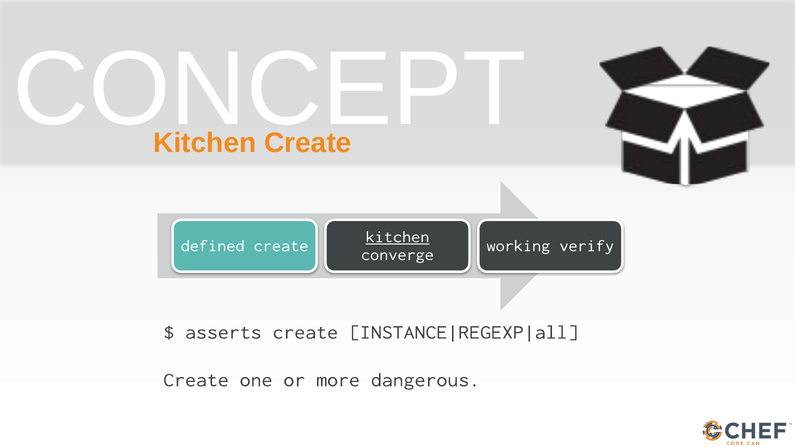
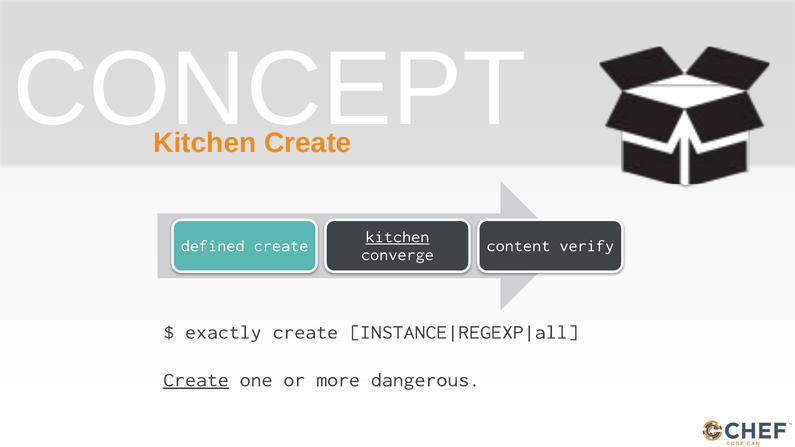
working: working -> content
asserts: asserts -> exactly
Create at (196, 380) underline: none -> present
